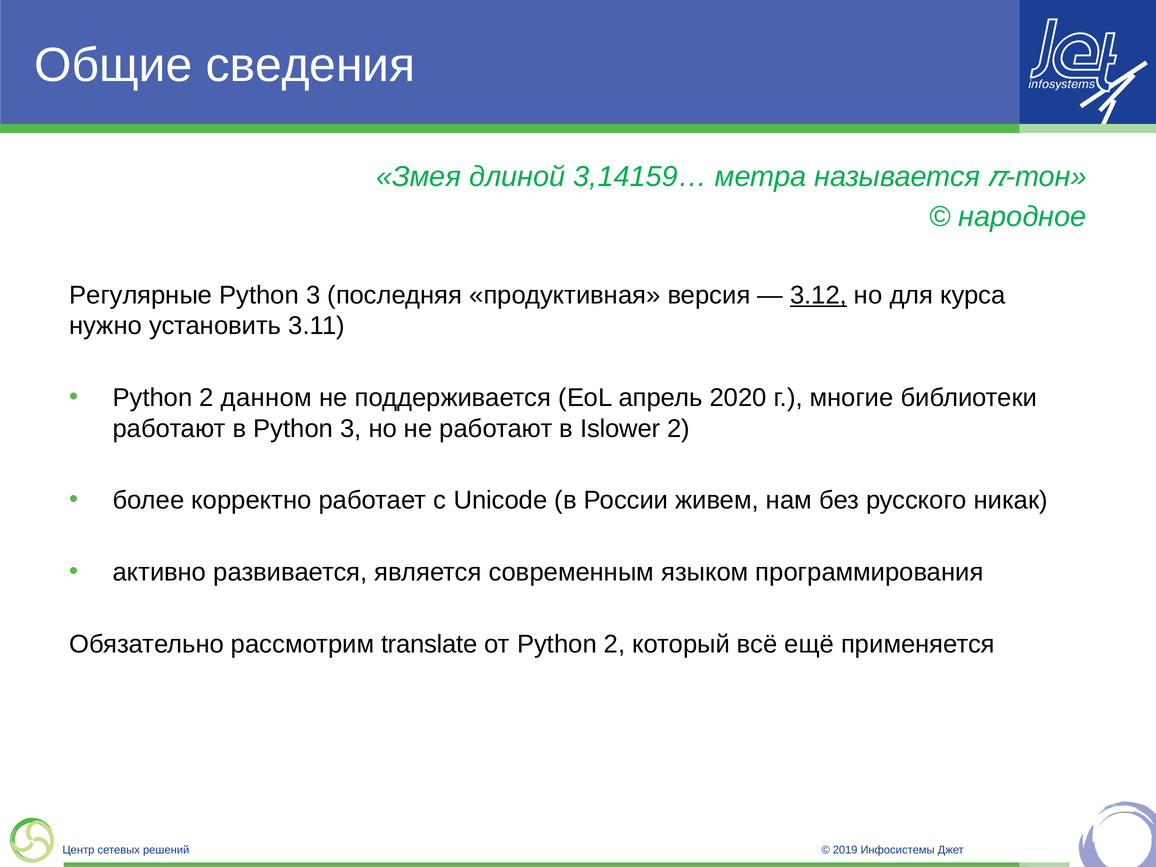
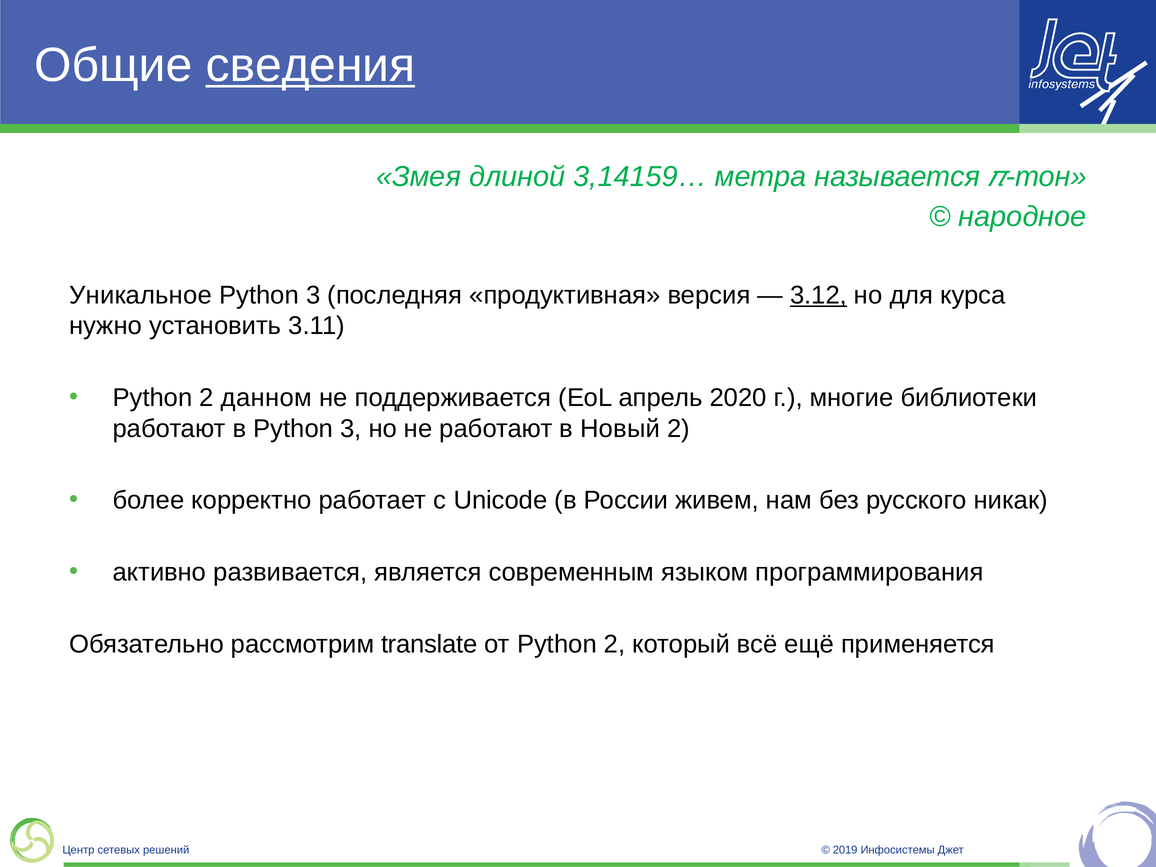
сведения underline: none -> present
Регулярные: Регулярные -> Уникальное
Islower: Islower -> Новый
